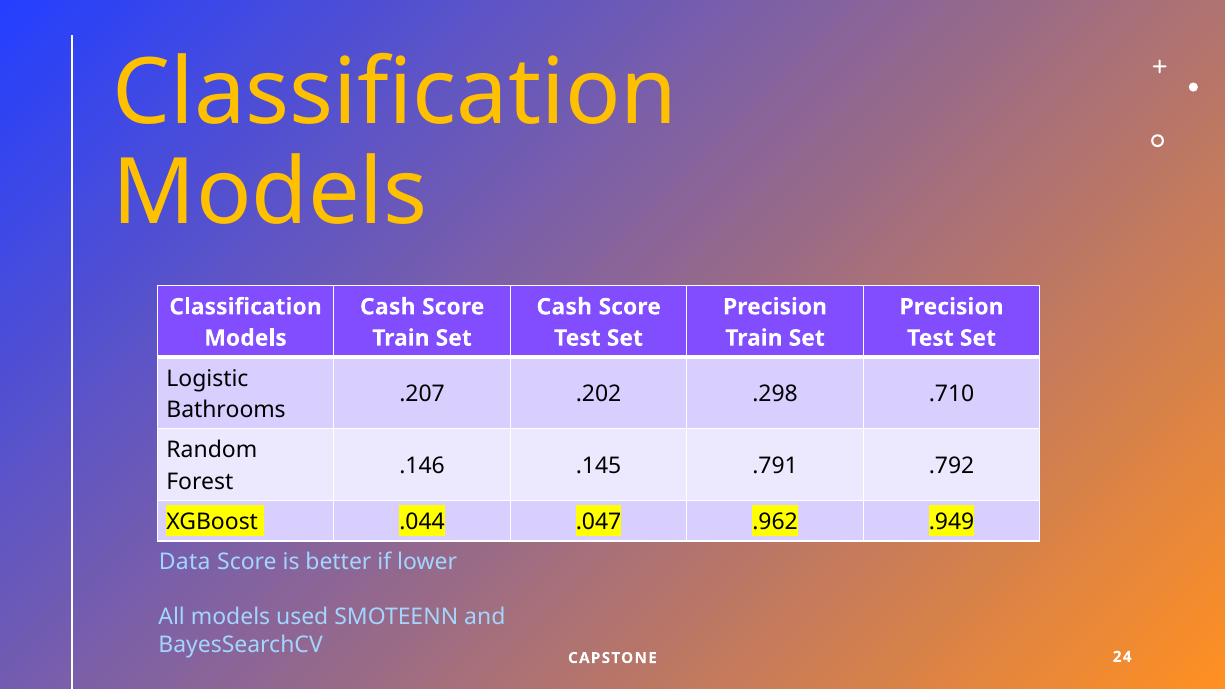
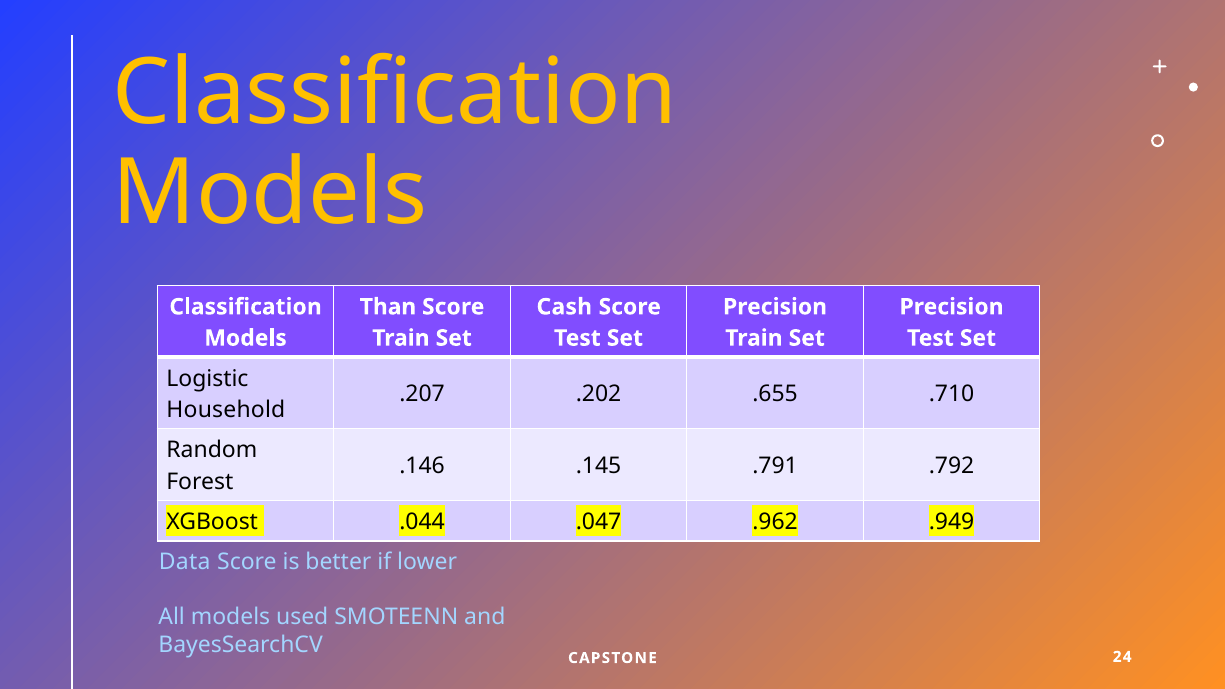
Cash at (388, 307): Cash -> Than
.298: .298 -> .655
Bathrooms: Bathrooms -> Household
